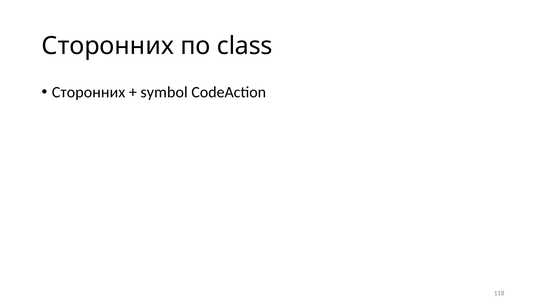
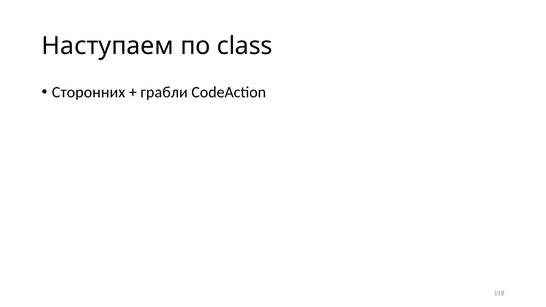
Сторонних at (108, 46): Сторонних -> Наступаем
symbol: symbol -> грабли
